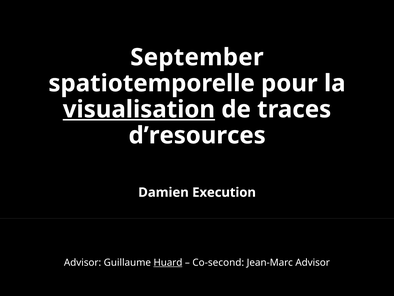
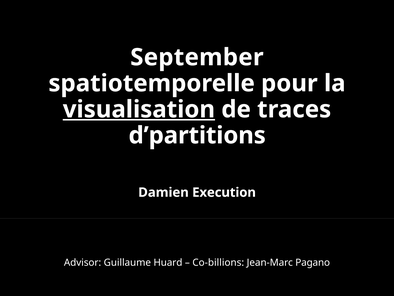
d’resources: d’resources -> d’partitions
Huard underline: present -> none
Co-second: Co-second -> Co-billions
Jean-Marc Advisor: Advisor -> Pagano
